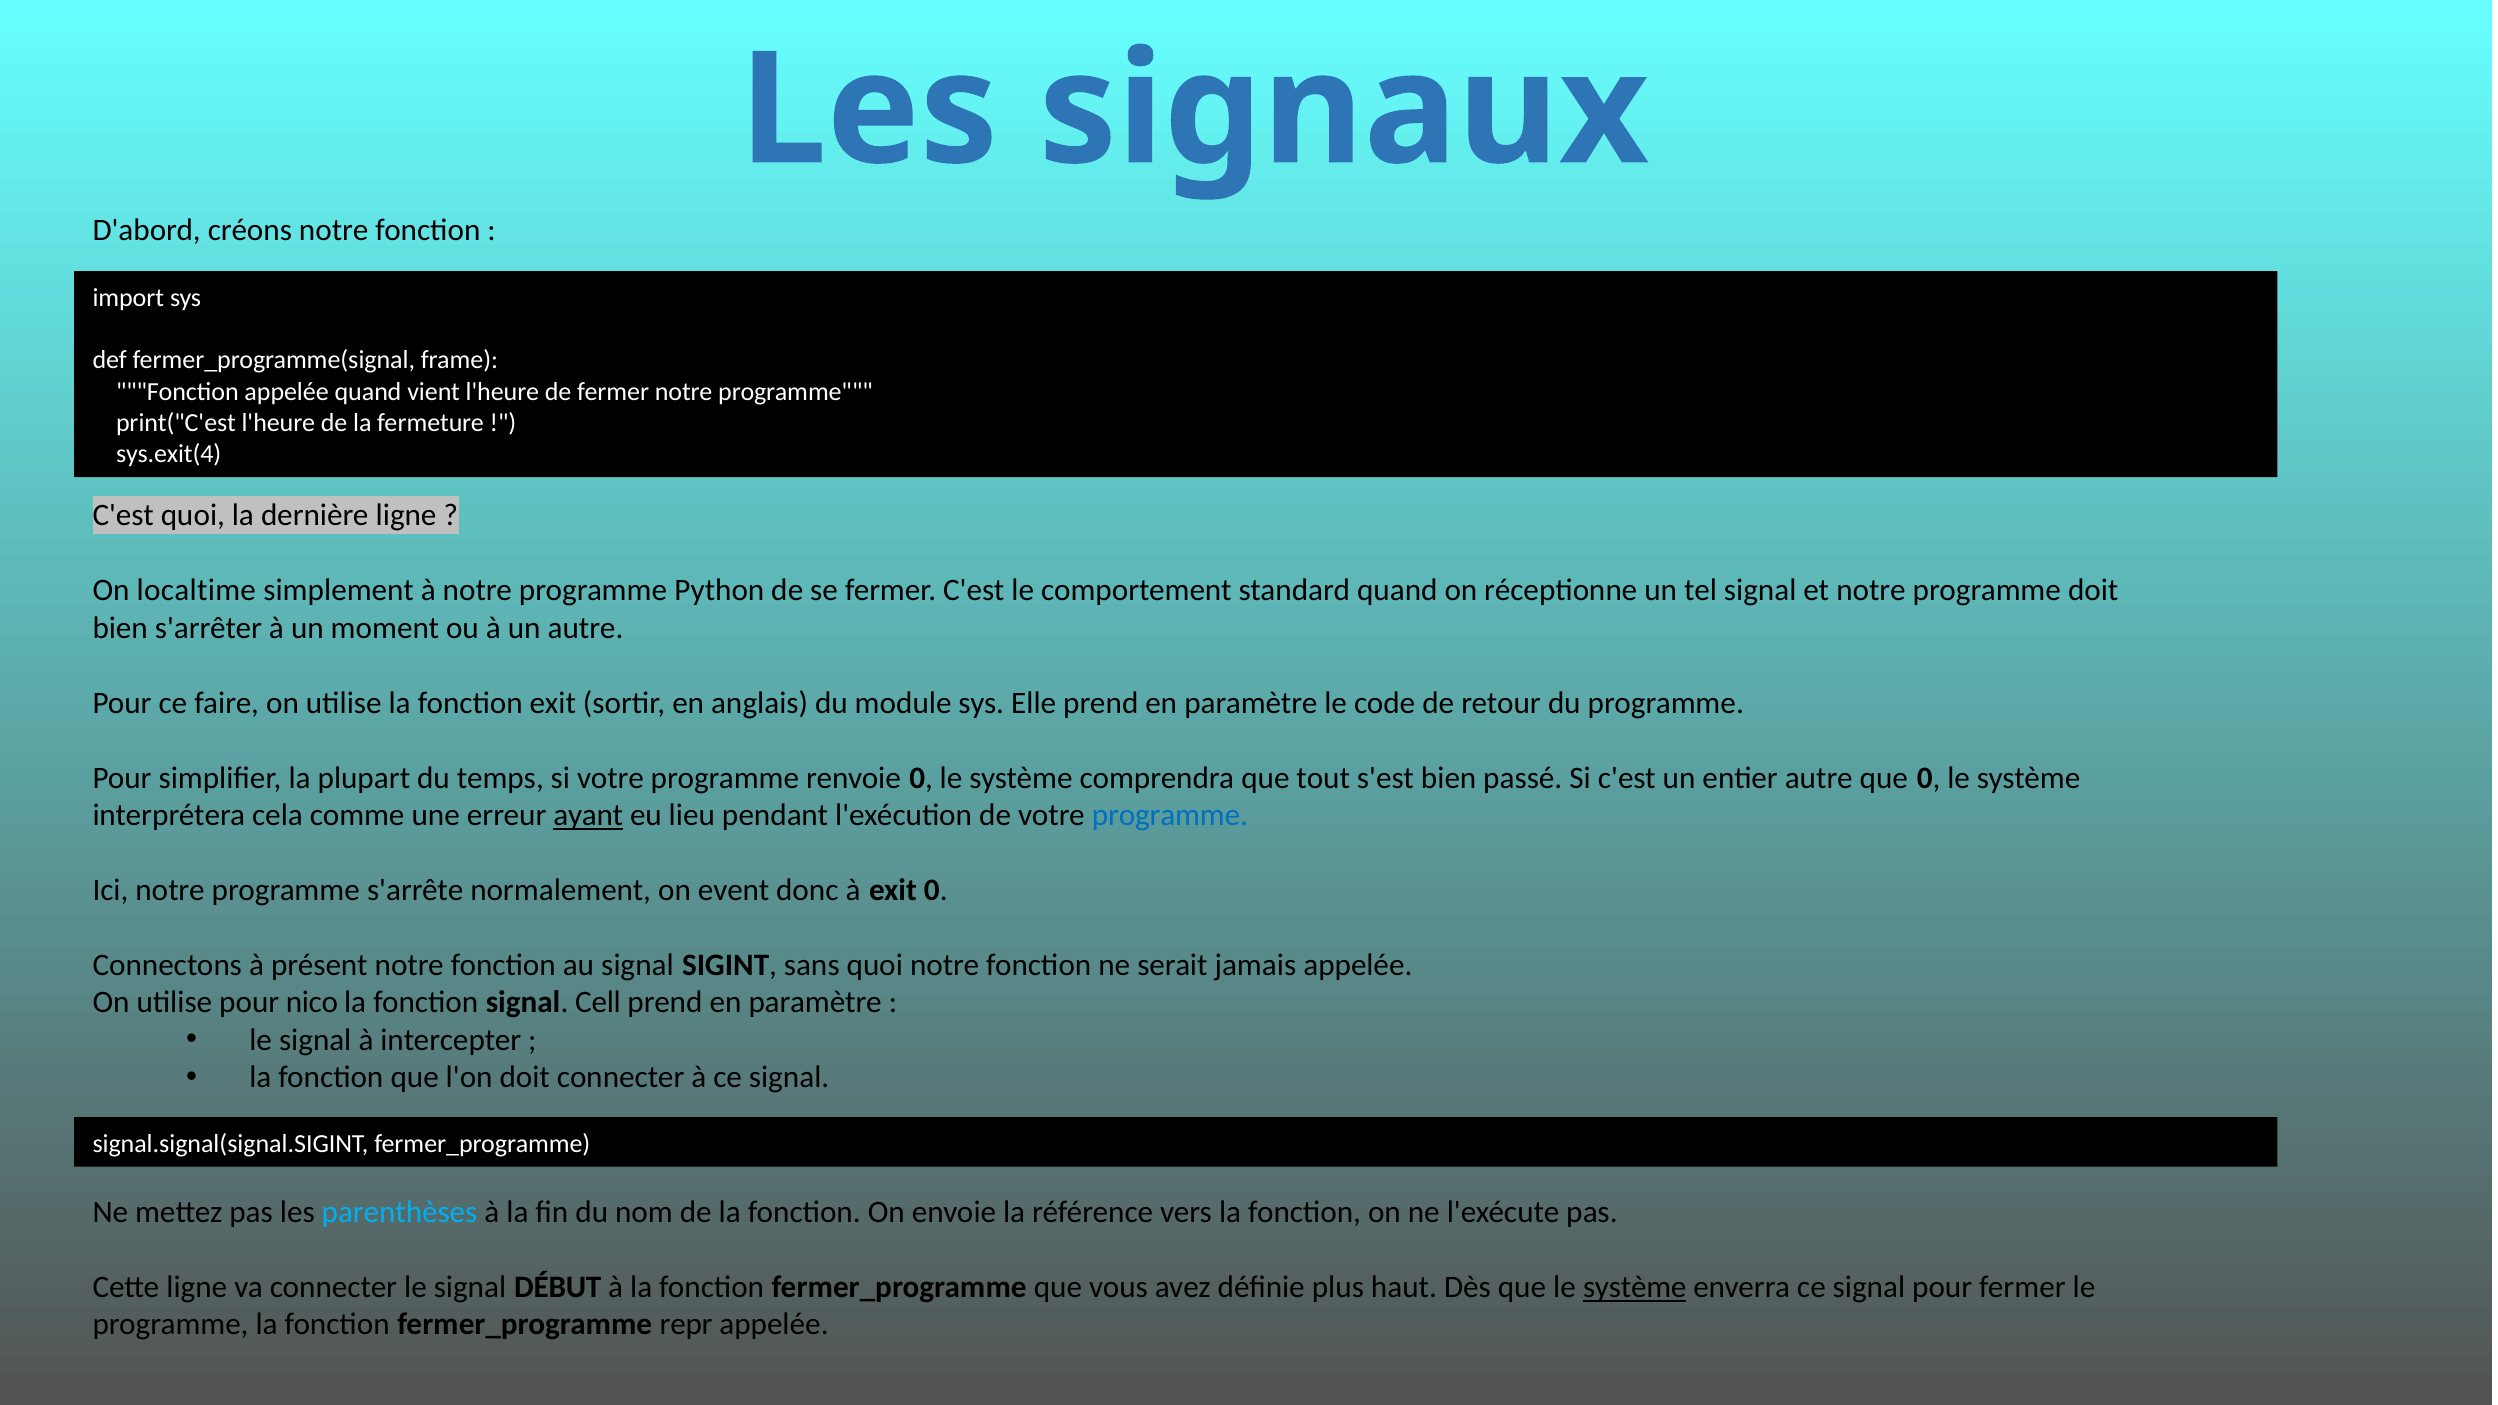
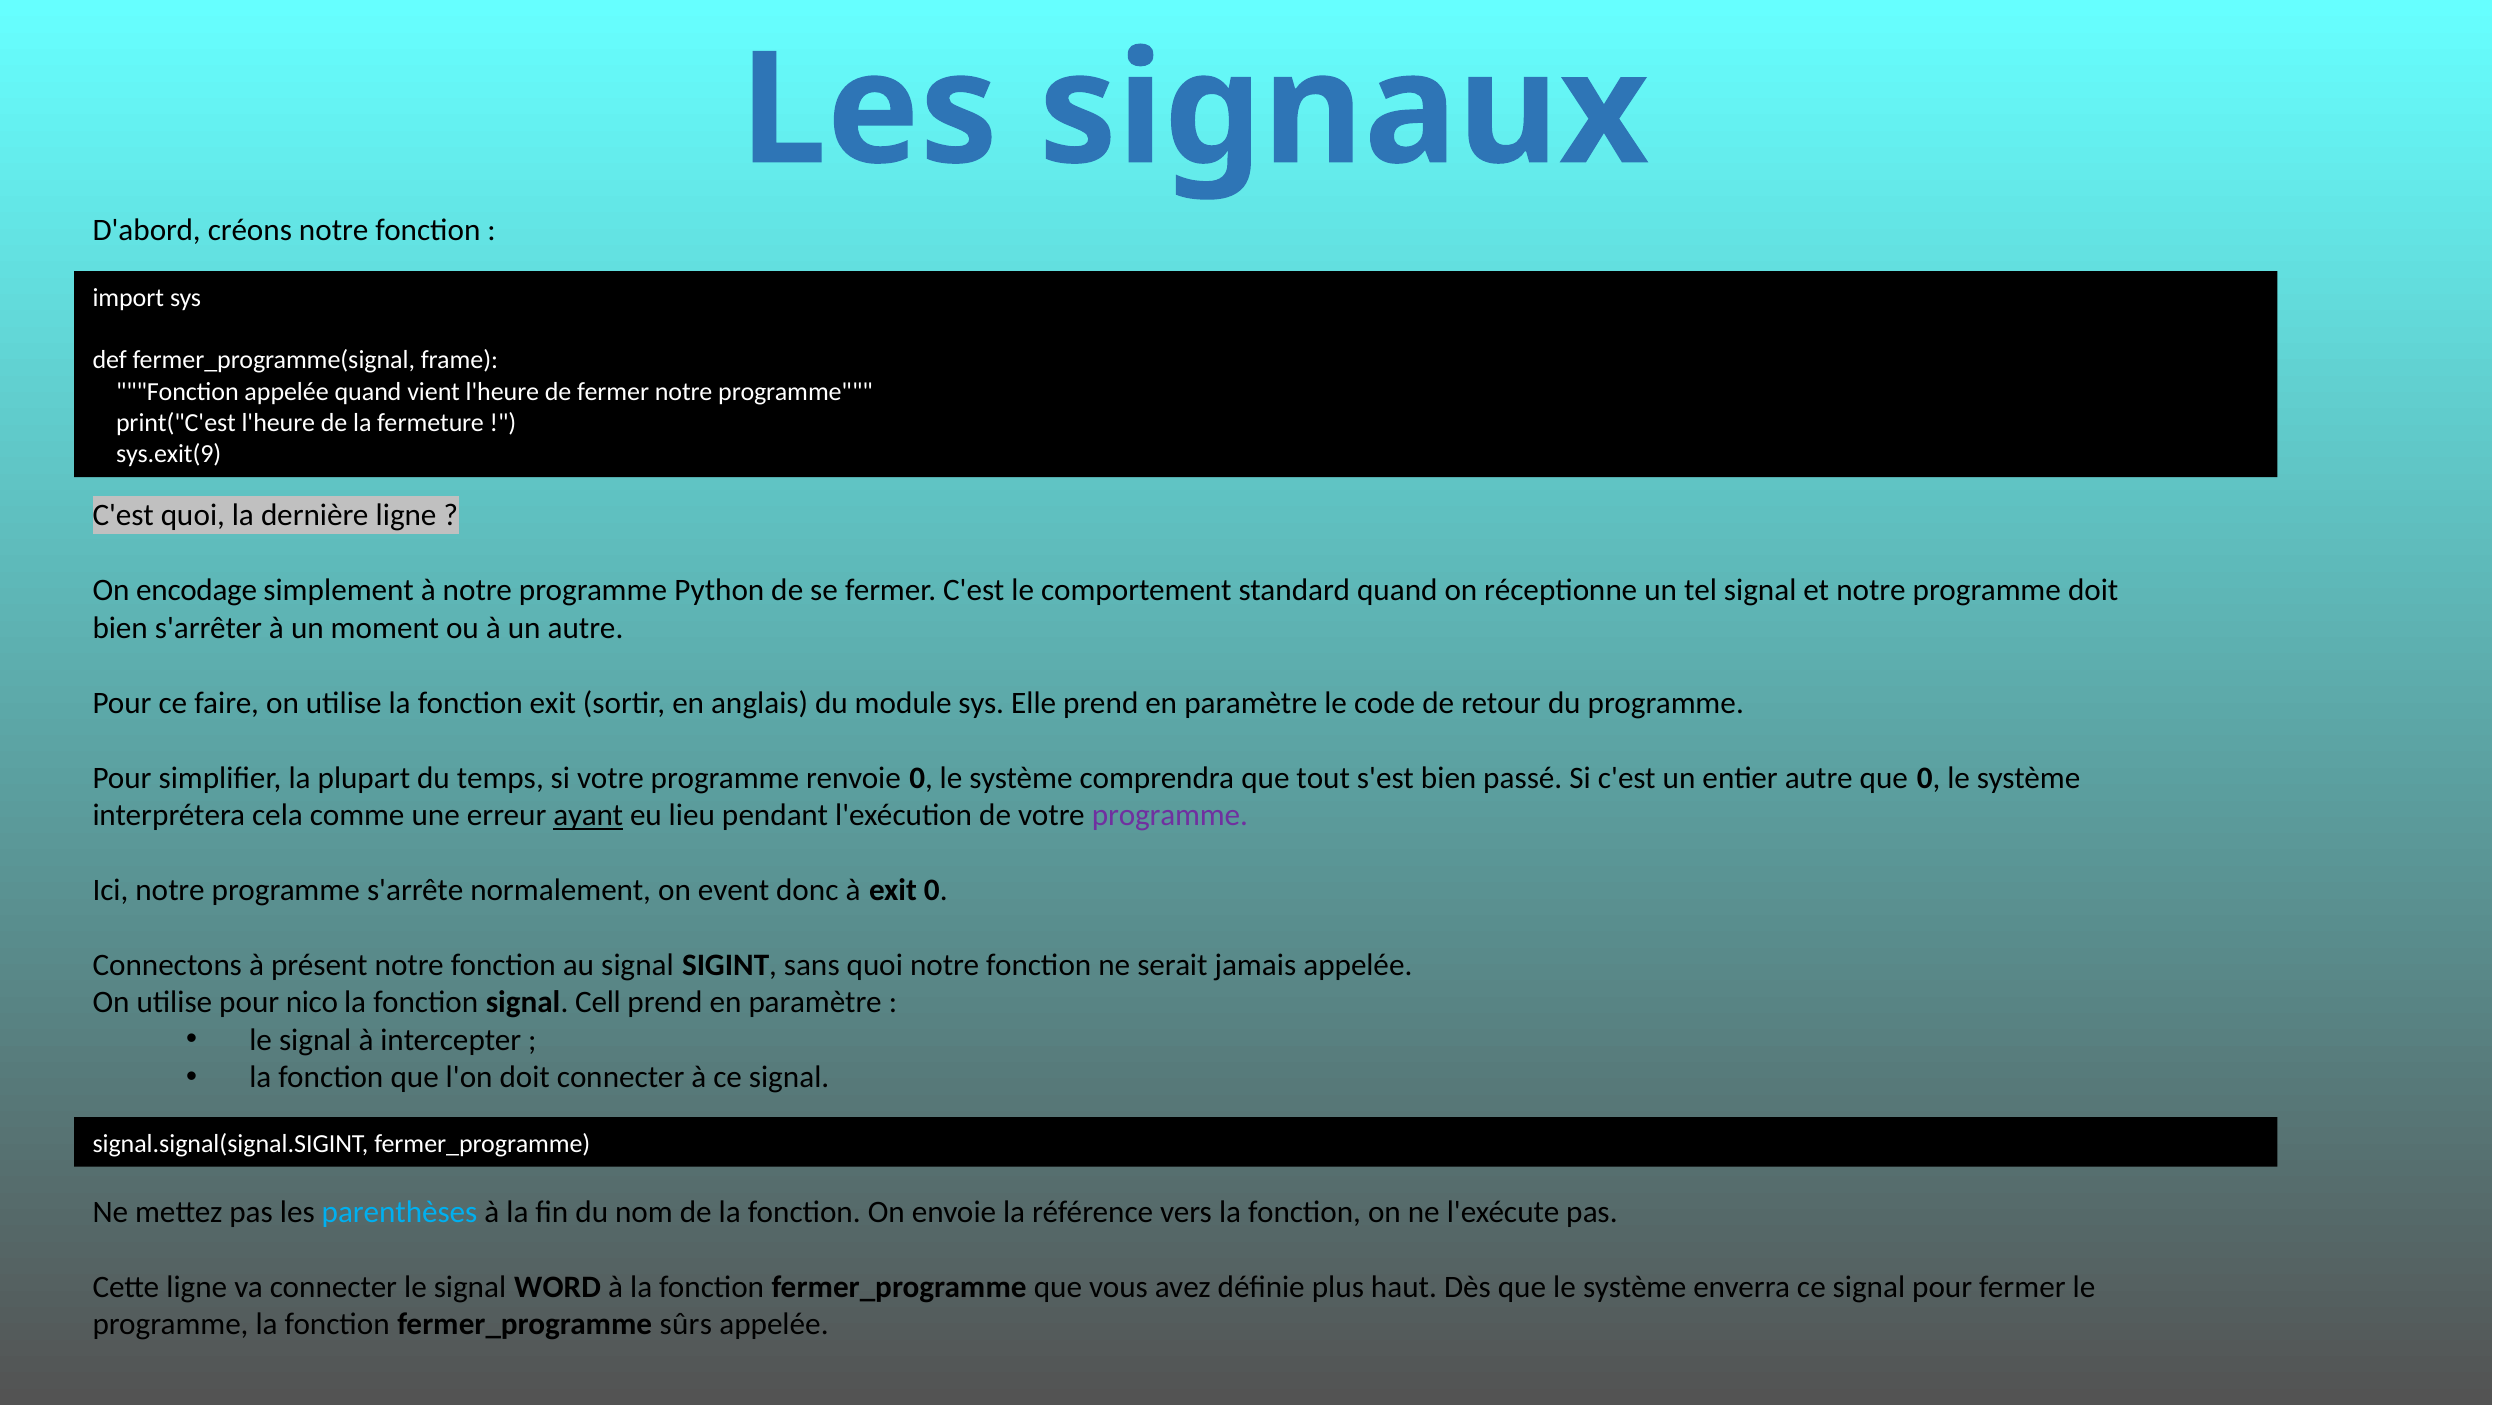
sys.exit(4: sys.exit(4 -> sys.exit(9
localtime: localtime -> encodage
programme at (1170, 815) colour: blue -> purple
DÉBUT: DÉBUT -> WORD
système at (1635, 1287) underline: present -> none
repr: repr -> sûrs
